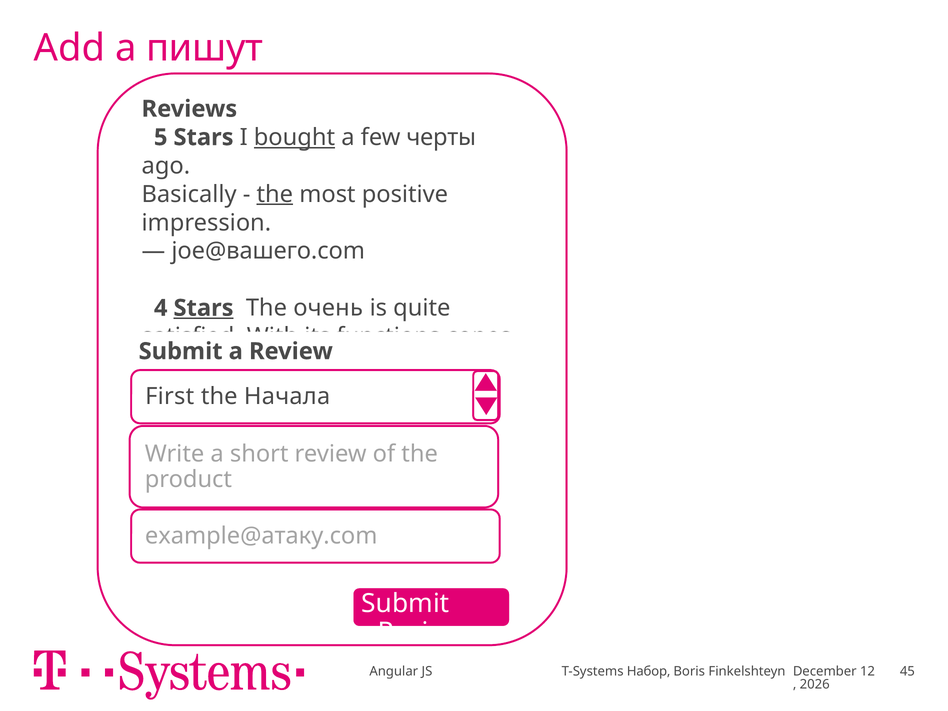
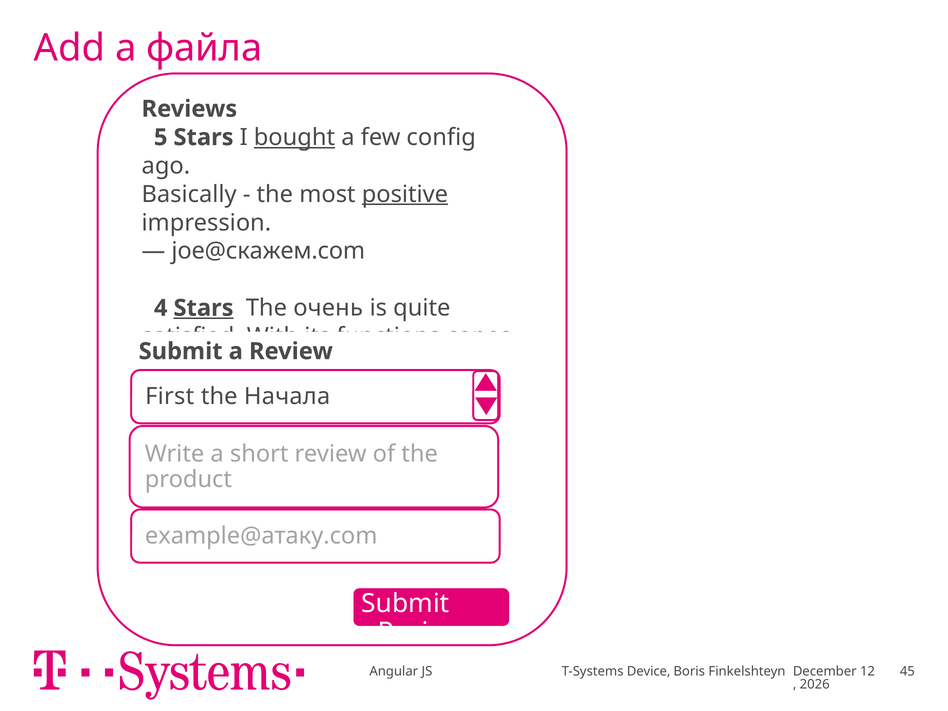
пишут: пишут -> файла
черты: черты -> config
the at (275, 194) underline: present -> none
positive underline: none -> present
joe@вашего.com: joe@вашего.com -> joe@скажем.com
Набор: Набор -> Device
